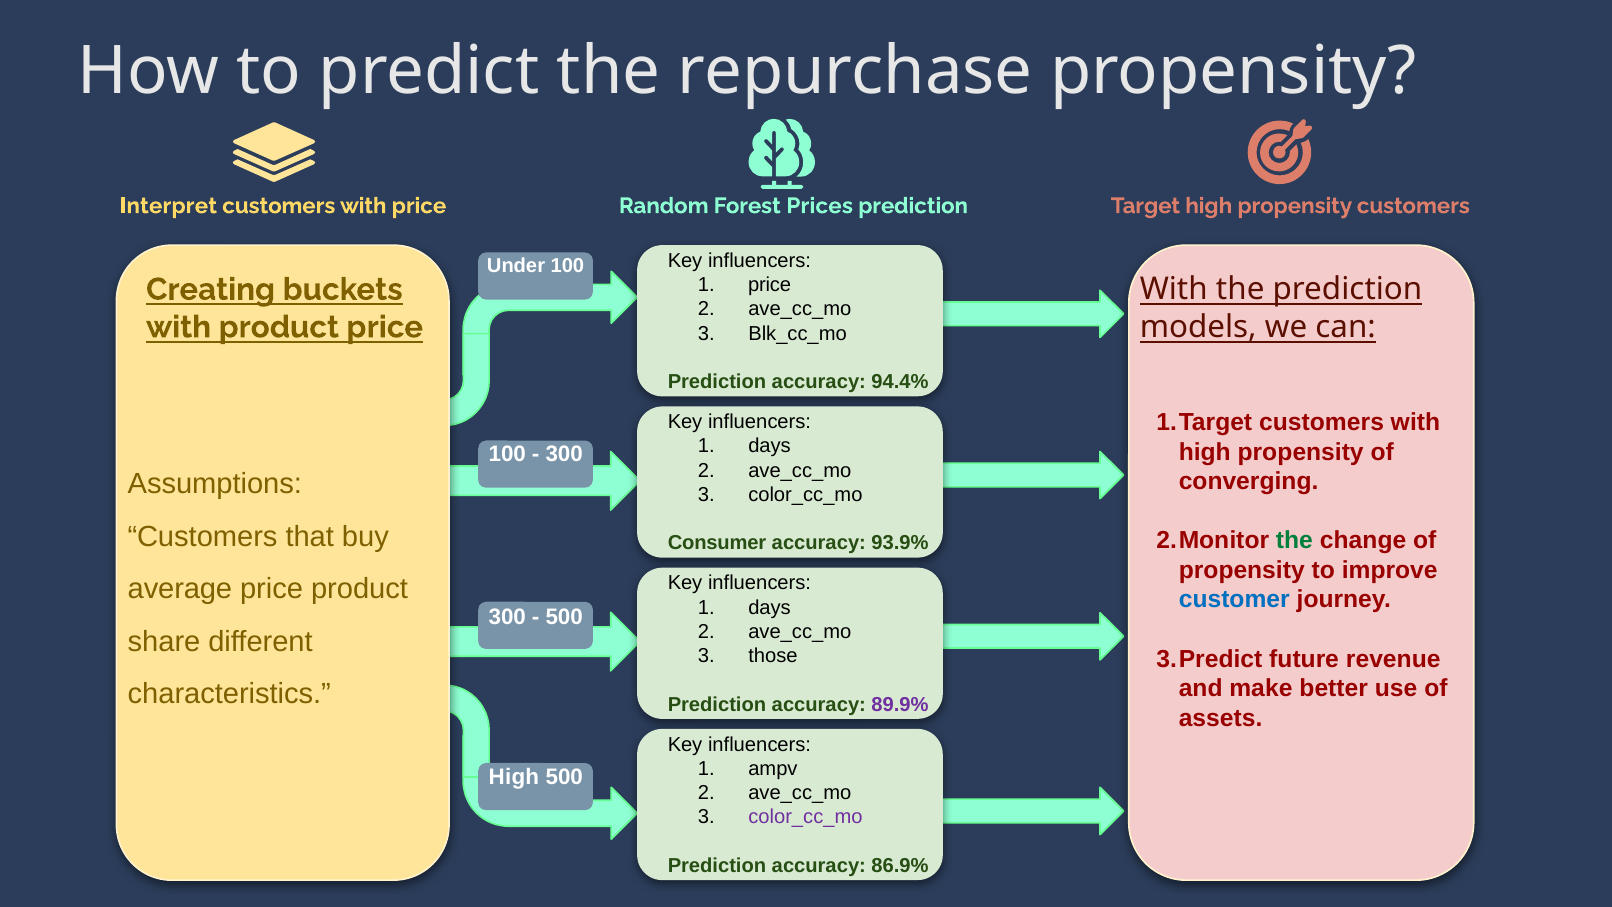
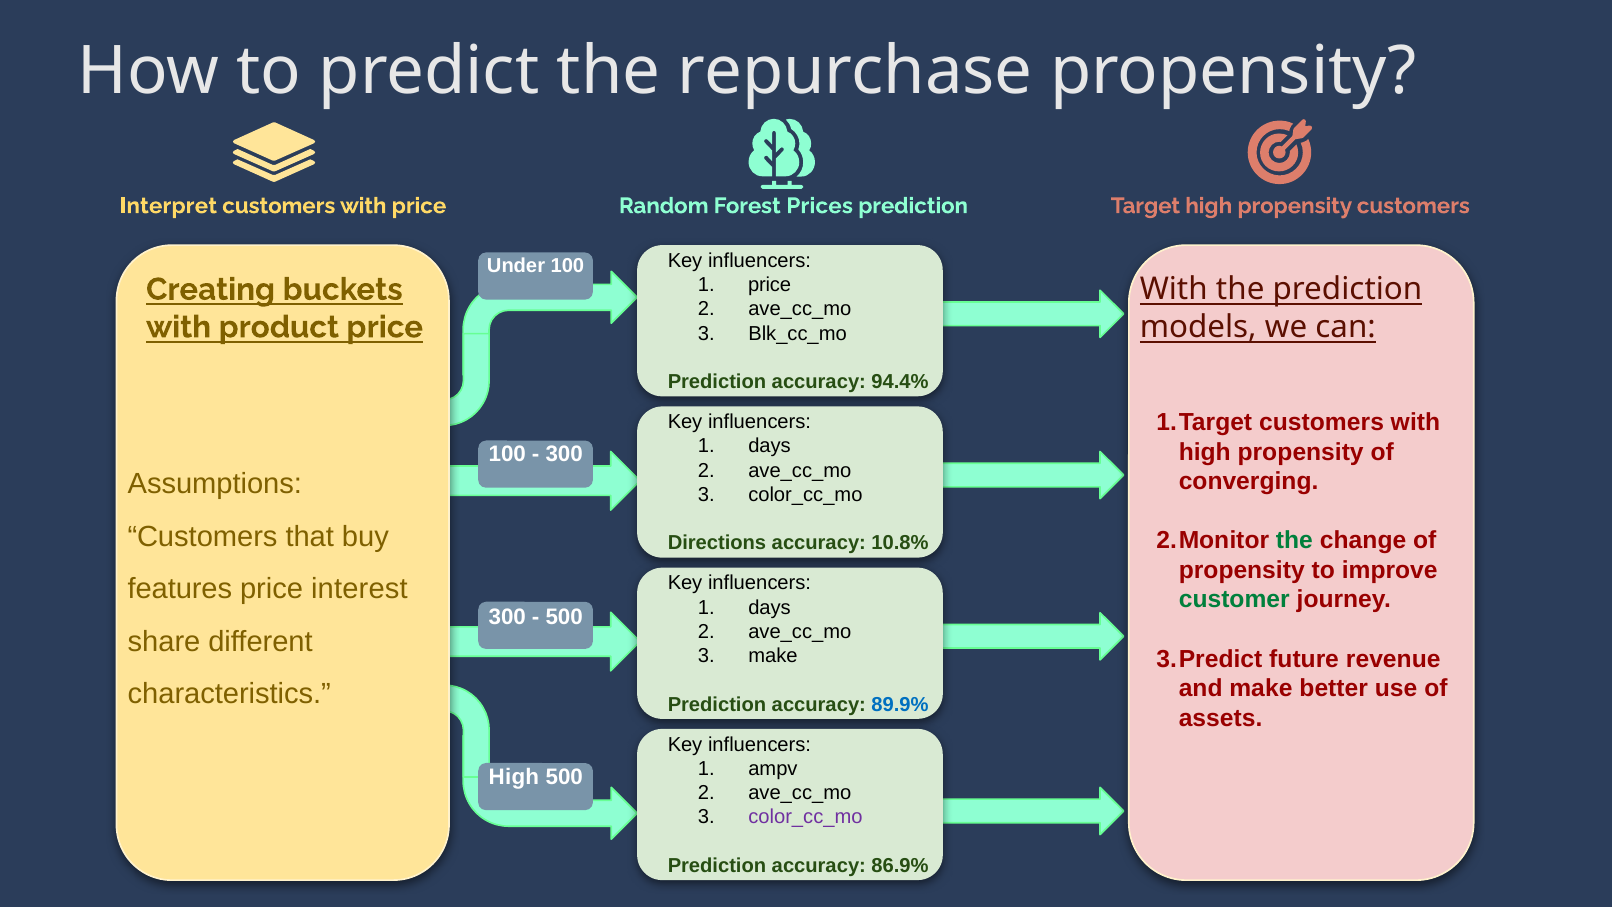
Consumer: Consumer -> Directions
93.9%: 93.9% -> 10.8%
average: average -> features
price product: product -> interest
customer colour: blue -> green
those at (773, 656): those -> make
89.9% colour: purple -> blue
